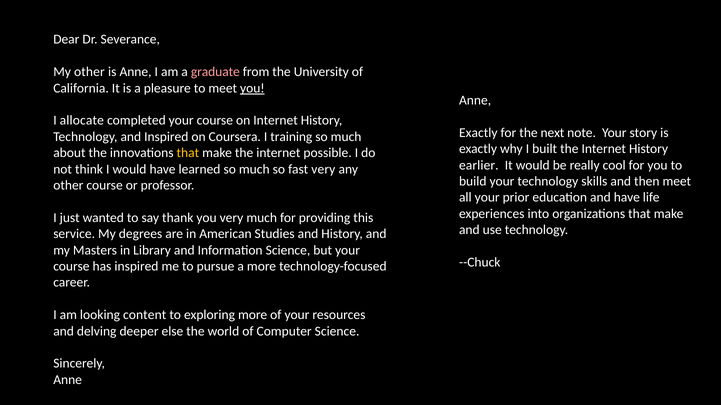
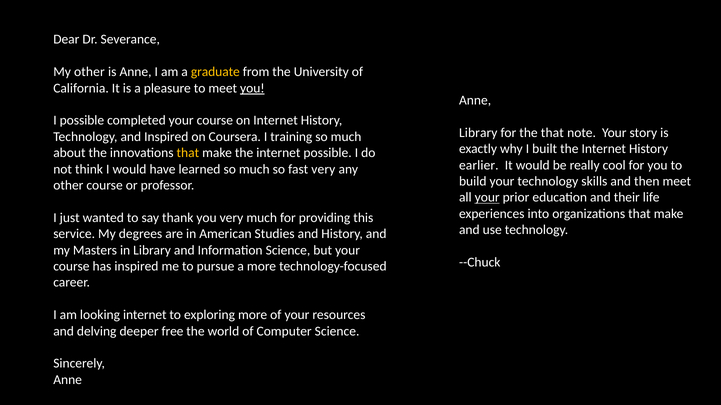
graduate colour: pink -> yellow
I allocate: allocate -> possible
Exactly at (478, 133): Exactly -> Library
the next: next -> that
your at (487, 198) underline: none -> present
and have: have -> their
looking content: content -> internet
else: else -> free
